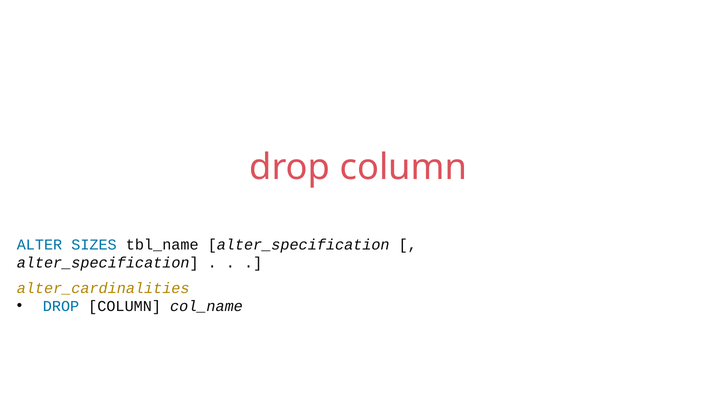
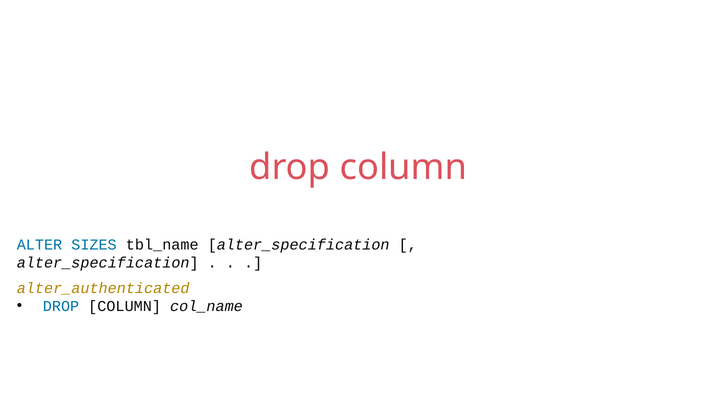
alter_cardinalities: alter_cardinalities -> alter_authenticated
